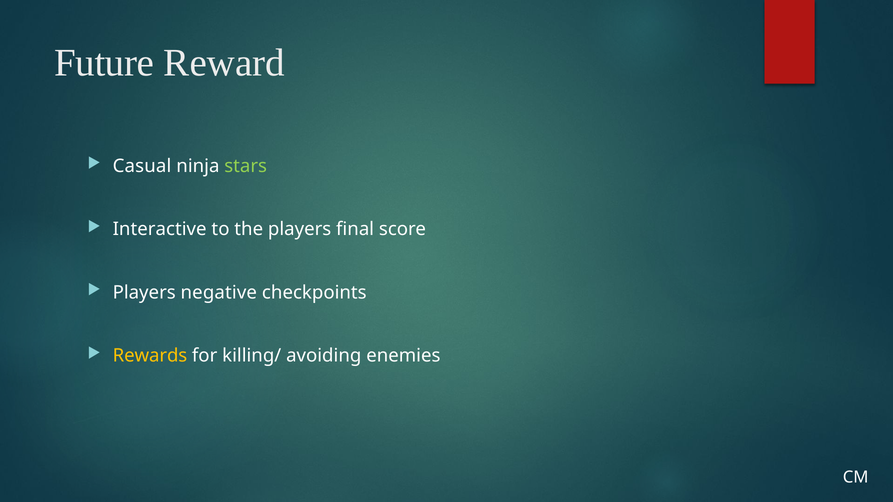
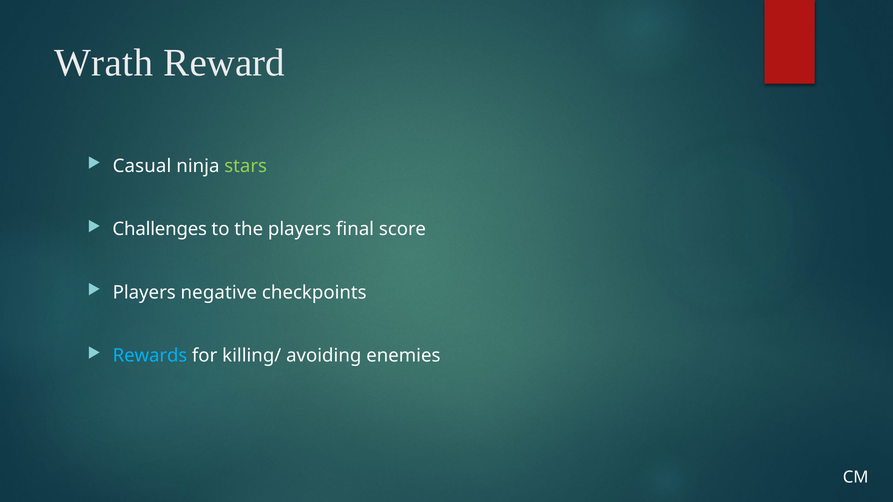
Future: Future -> Wrath
Interactive: Interactive -> Challenges
Rewards colour: yellow -> light blue
